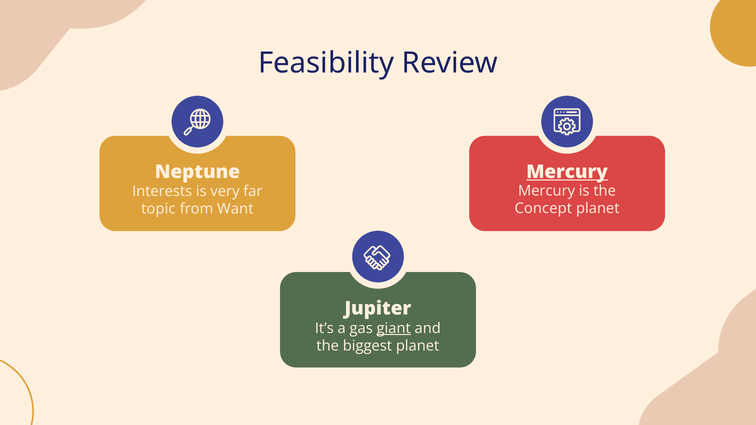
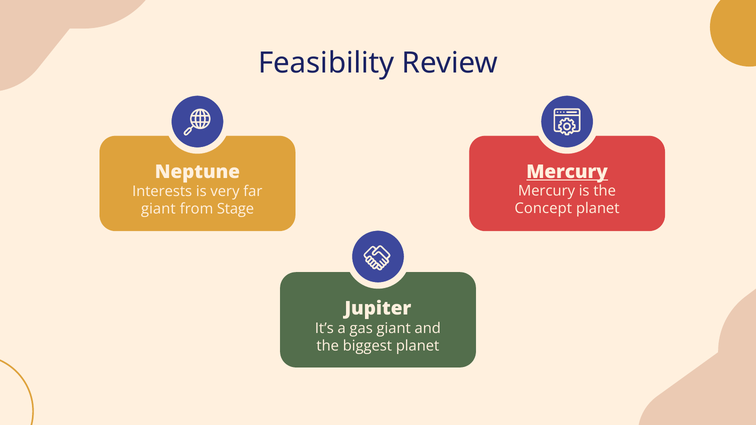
topic at (158, 209): topic -> giant
Want: Want -> Stage
giant at (394, 329) underline: present -> none
